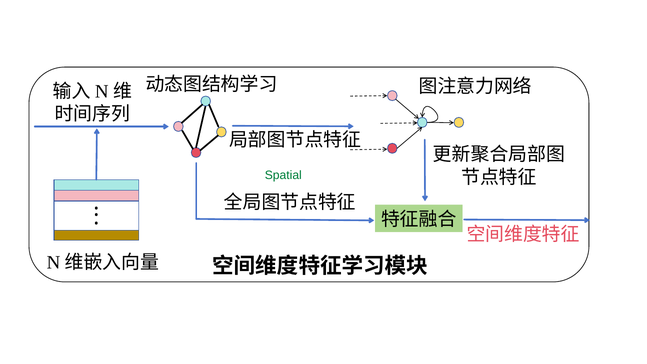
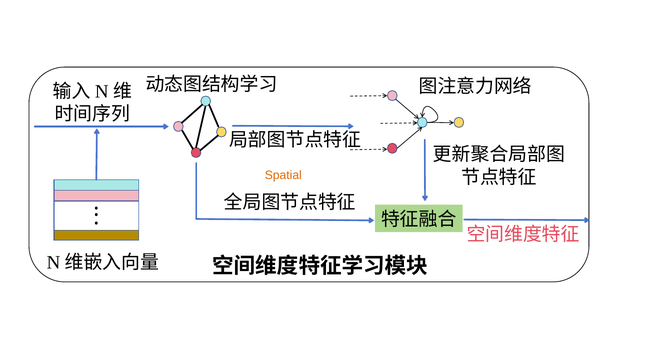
Spatial colour: green -> orange
